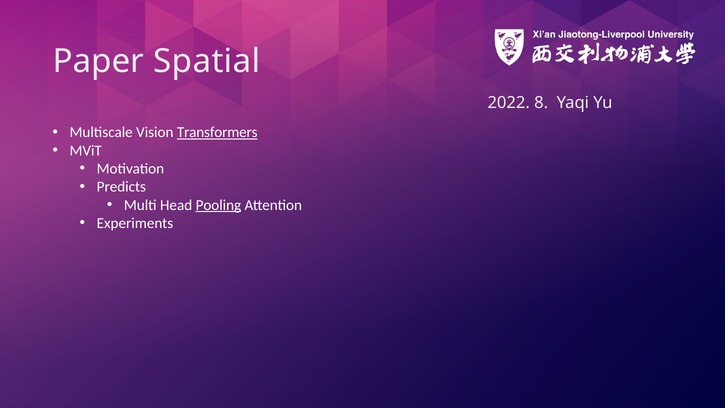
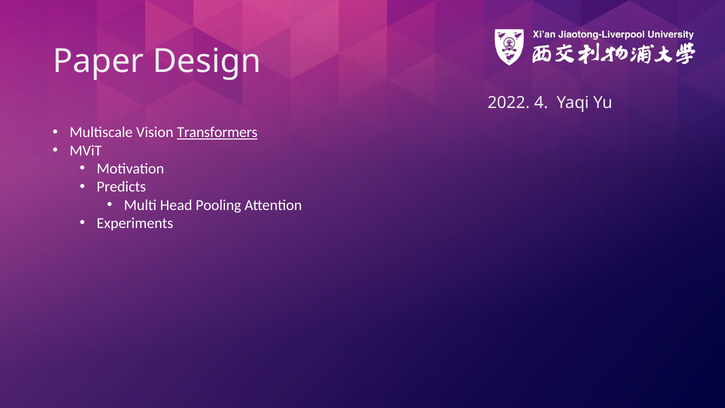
Spatial: Spatial -> Design
8: 8 -> 4
Pooling underline: present -> none
